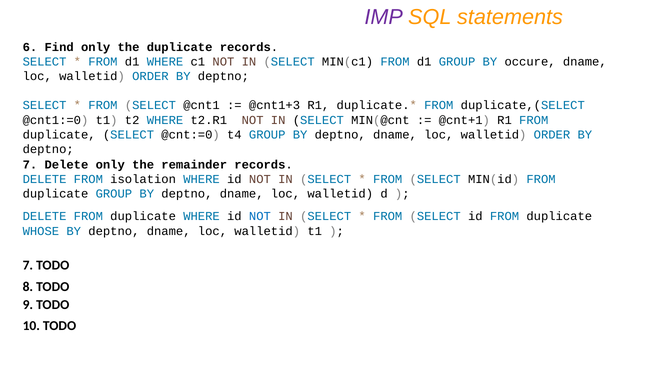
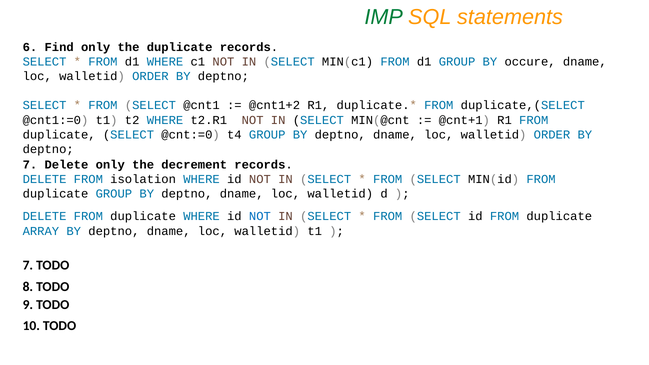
IMP colour: purple -> green
@cnt1+3: @cnt1+3 -> @cnt1+2
remainder: remainder -> decrement
WHOSE: WHOSE -> ARRAY
